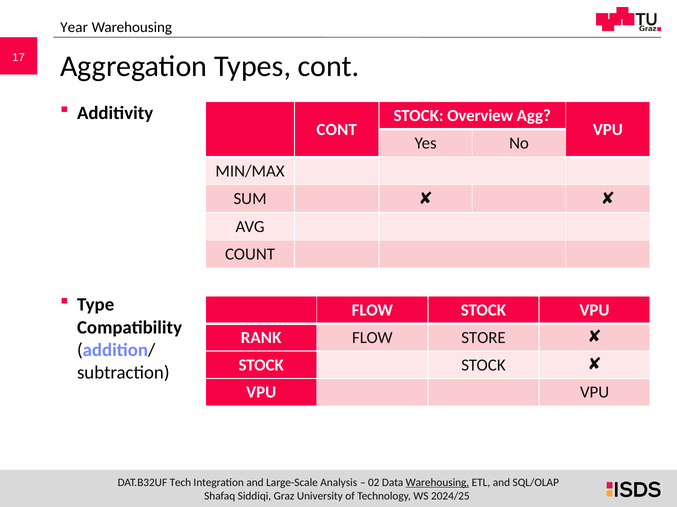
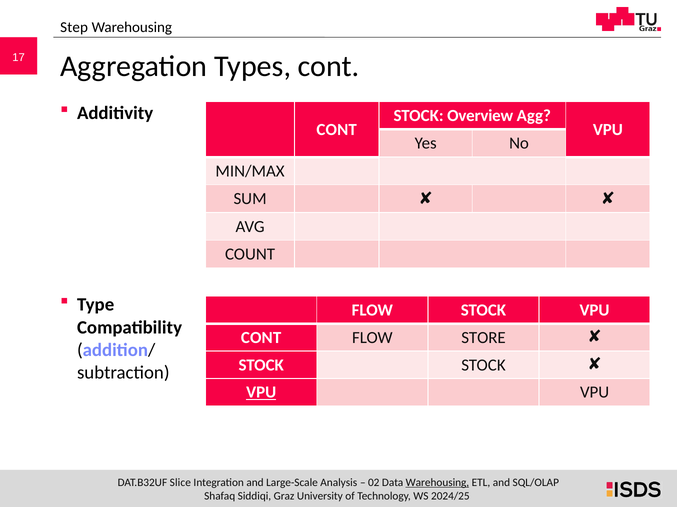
Year: Year -> Step
RANK at (261, 338): RANK -> CONT
VPU at (261, 393) underline: none -> present
Tech: Tech -> Slice
